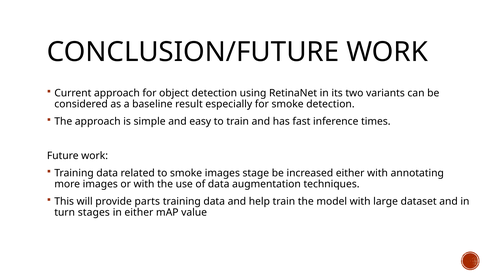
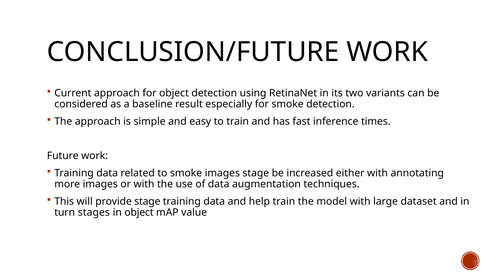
provide parts: parts -> stage
in either: either -> object
